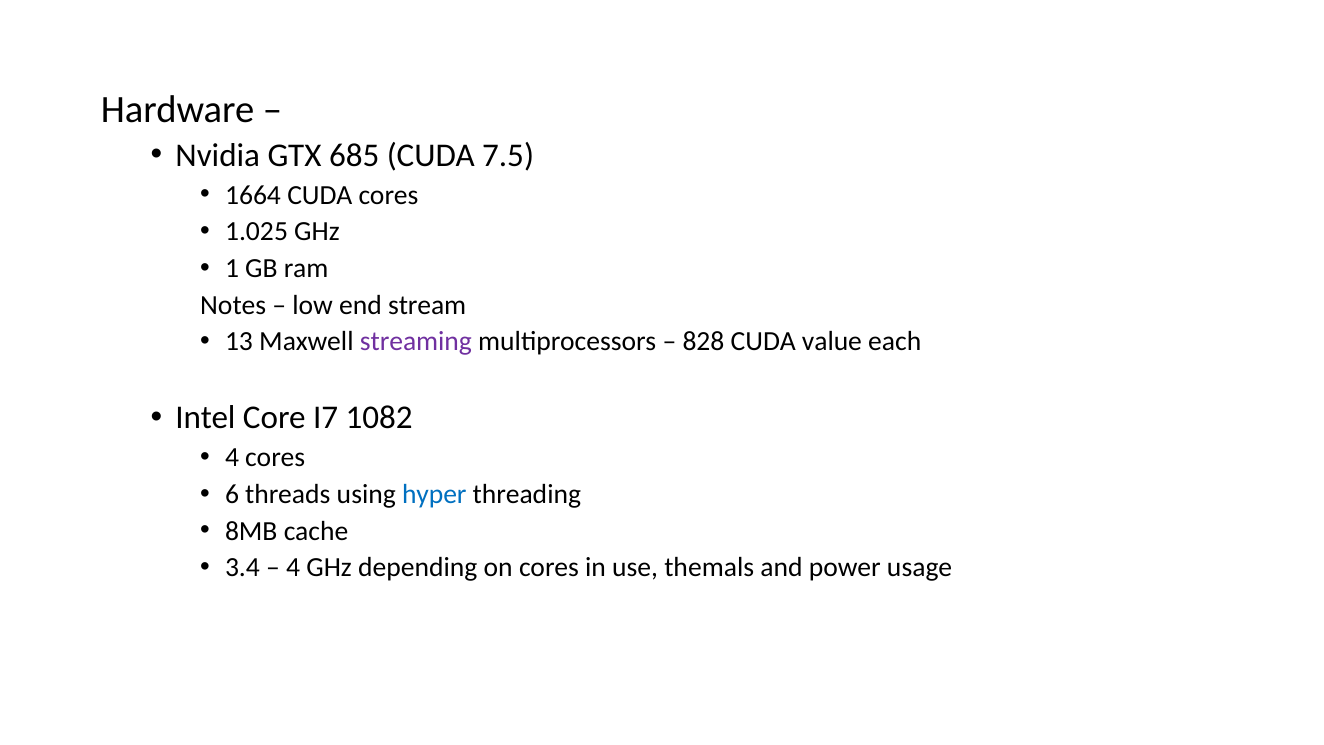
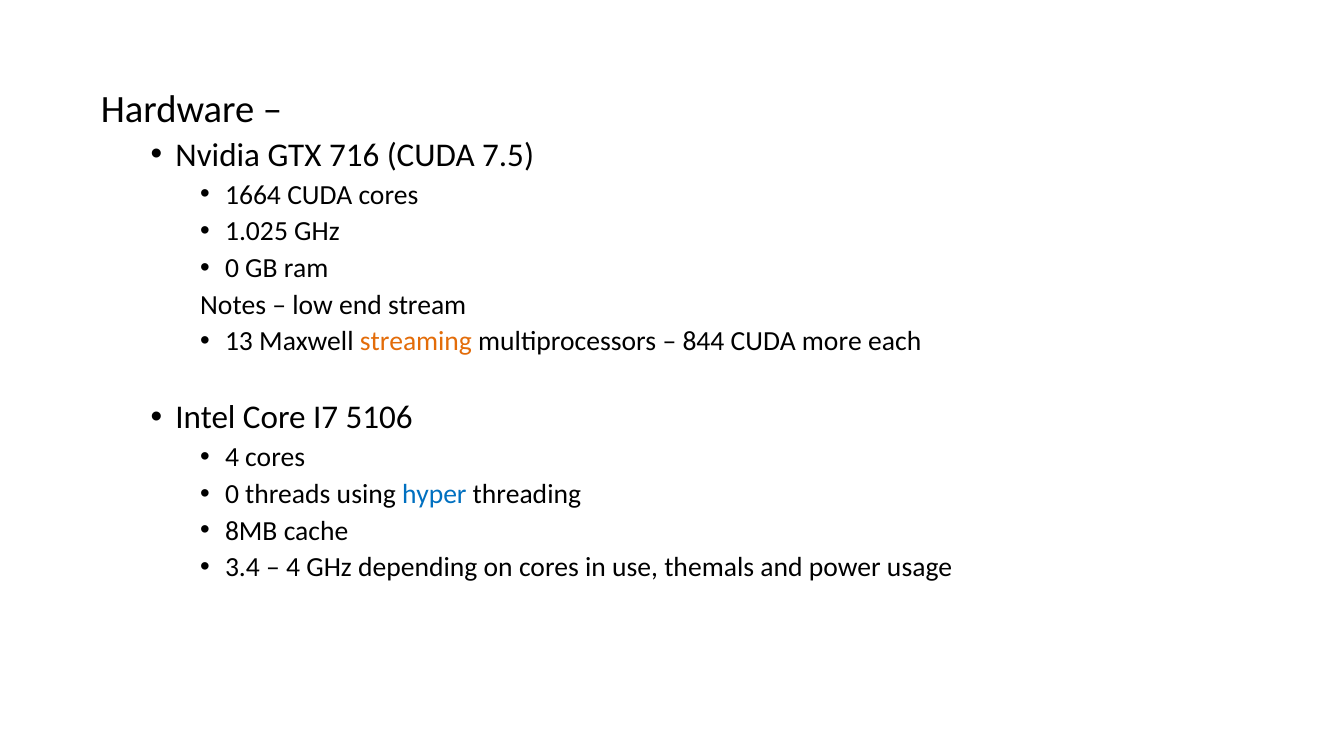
685: 685 -> 716
1 at (232, 268): 1 -> 0
streaming colour: purple -> orange
828: 828 -> 844
value: value -> more
1082: 1082 -> 5106
6 at (232, 494): 6 -> 0
